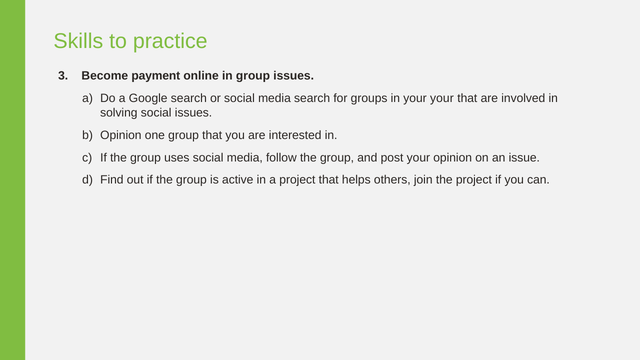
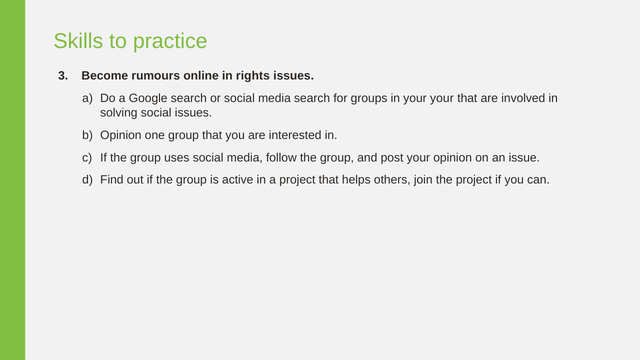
payment: payment -> rumours
in group: group -> rights
